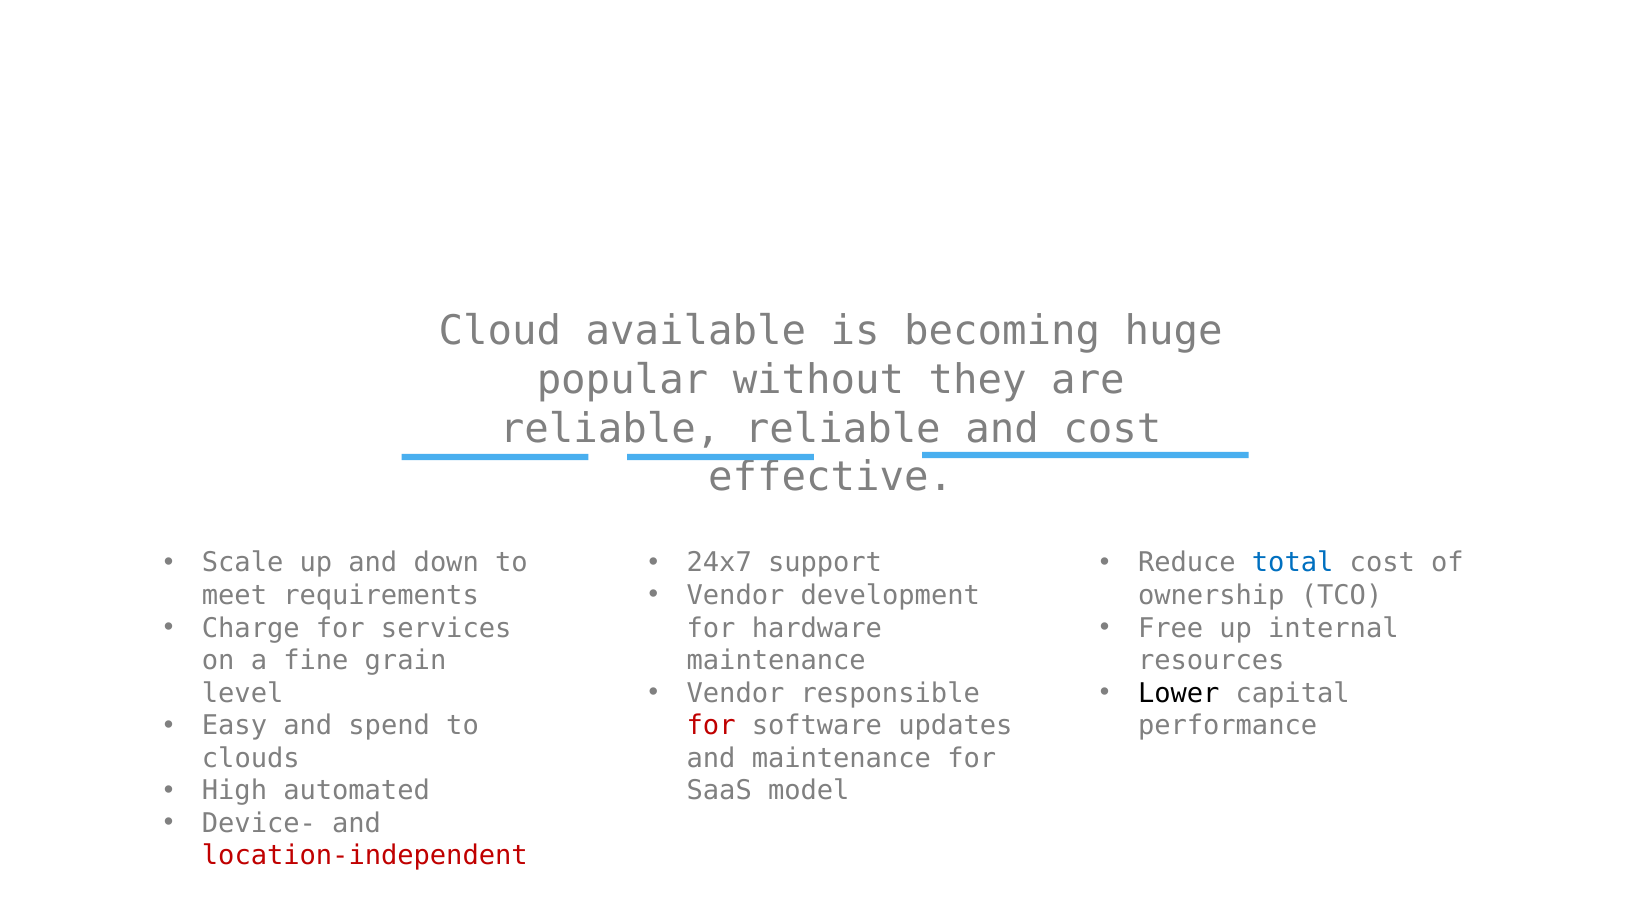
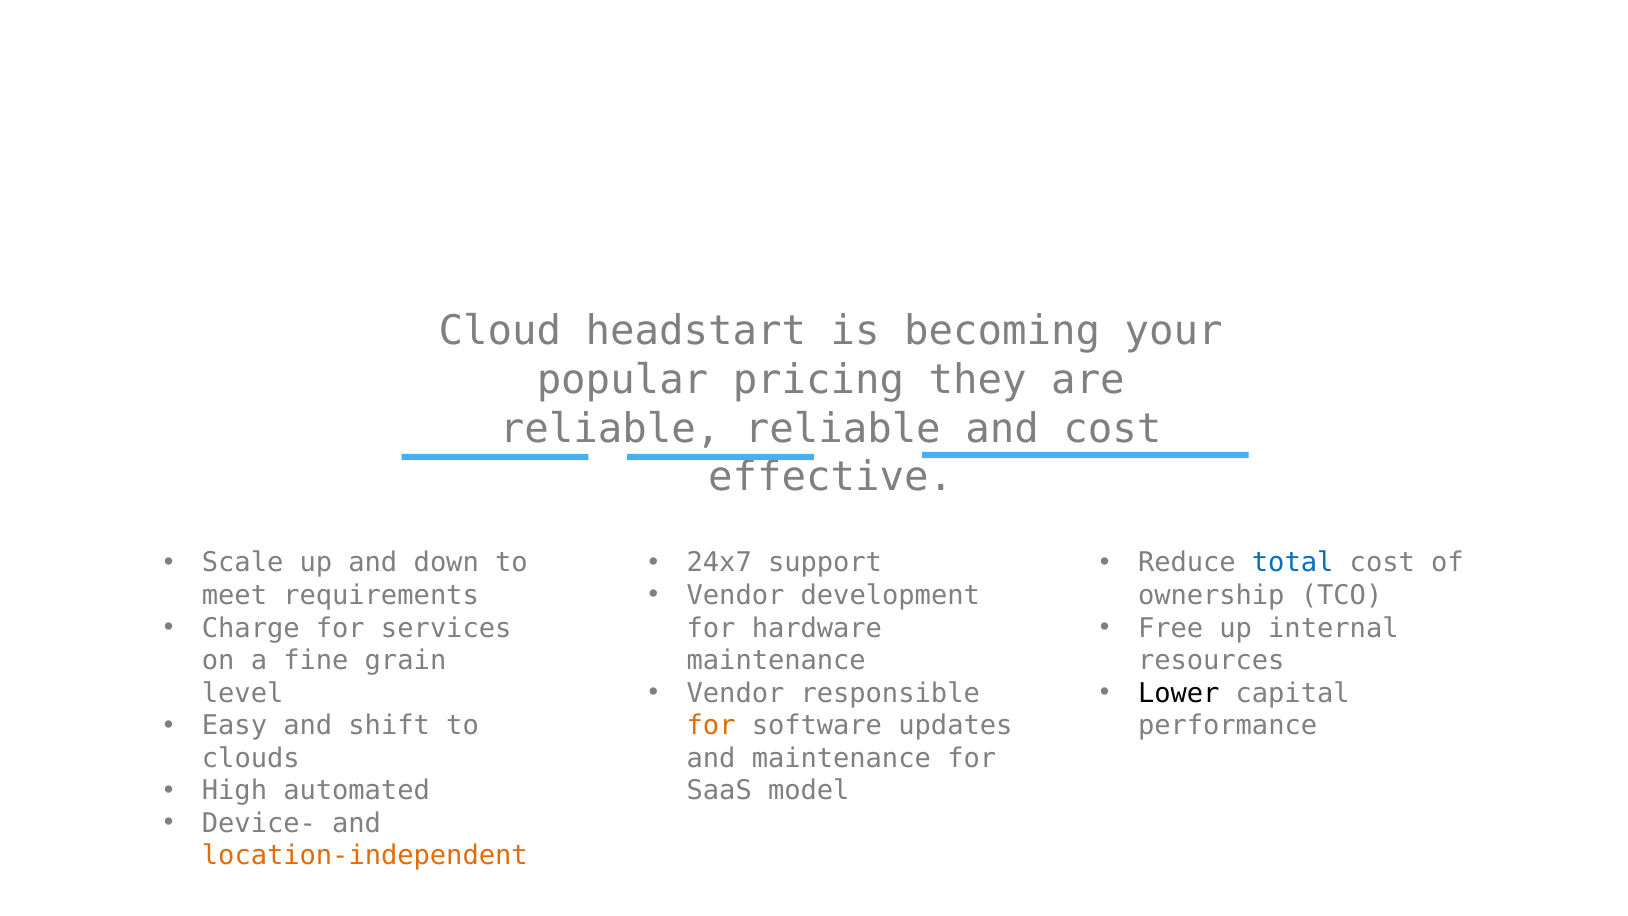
available: available -> headstart
huge: huge -> your
without: without -> pricing
spend: spend -> shift
for at (711, 726) colour: red -> orange
location-independent colour: red -> orange
